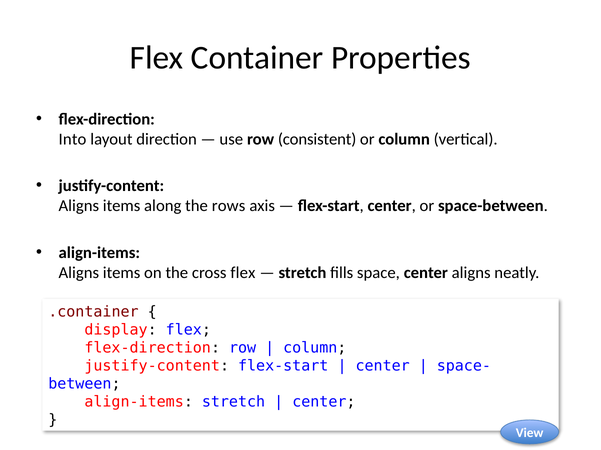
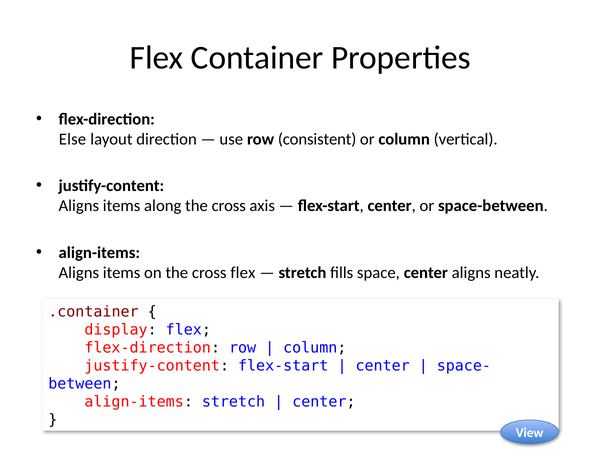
Into: Into -> Else
along the rows: rows -> cross
